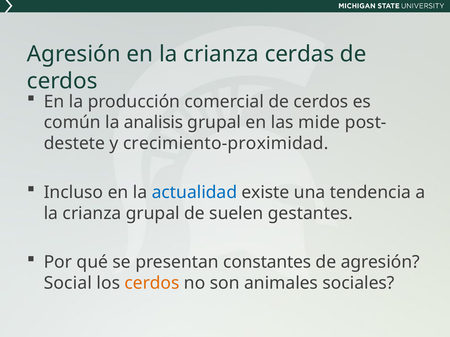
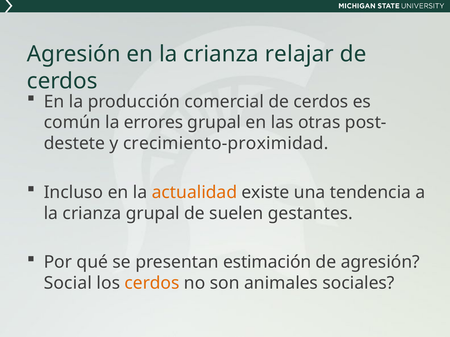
cerdas: cerdas -> relajar
analisis: analisis -> errores
mide: mide -> otras
actualidad colour: blue -> orange
constantes: constantes -> estimación
